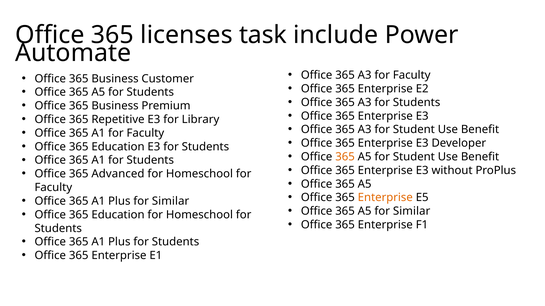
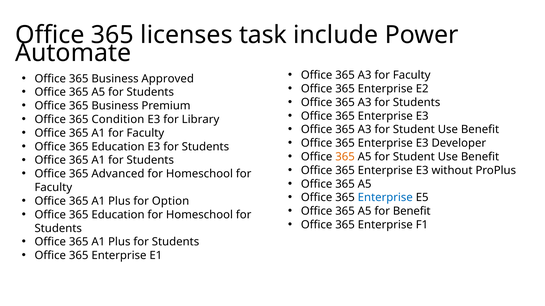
Customer: Customer -> Approved
Repetitive: Repetitive -> Condition
Enterprise at (385, 198) colour: orange -> blue
Plus for Similar: Similar -> Option
A5 for Similar: Similar -> Benefit
